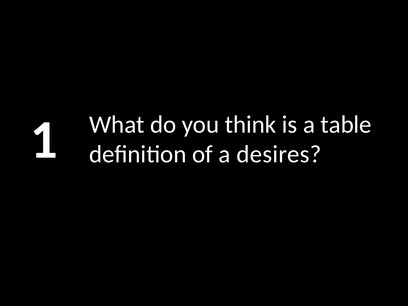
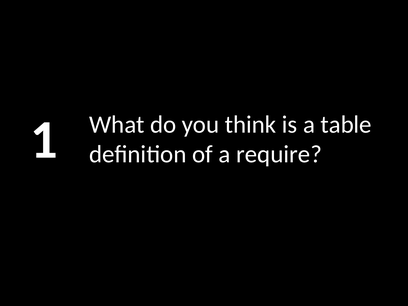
desires: desires -> require
